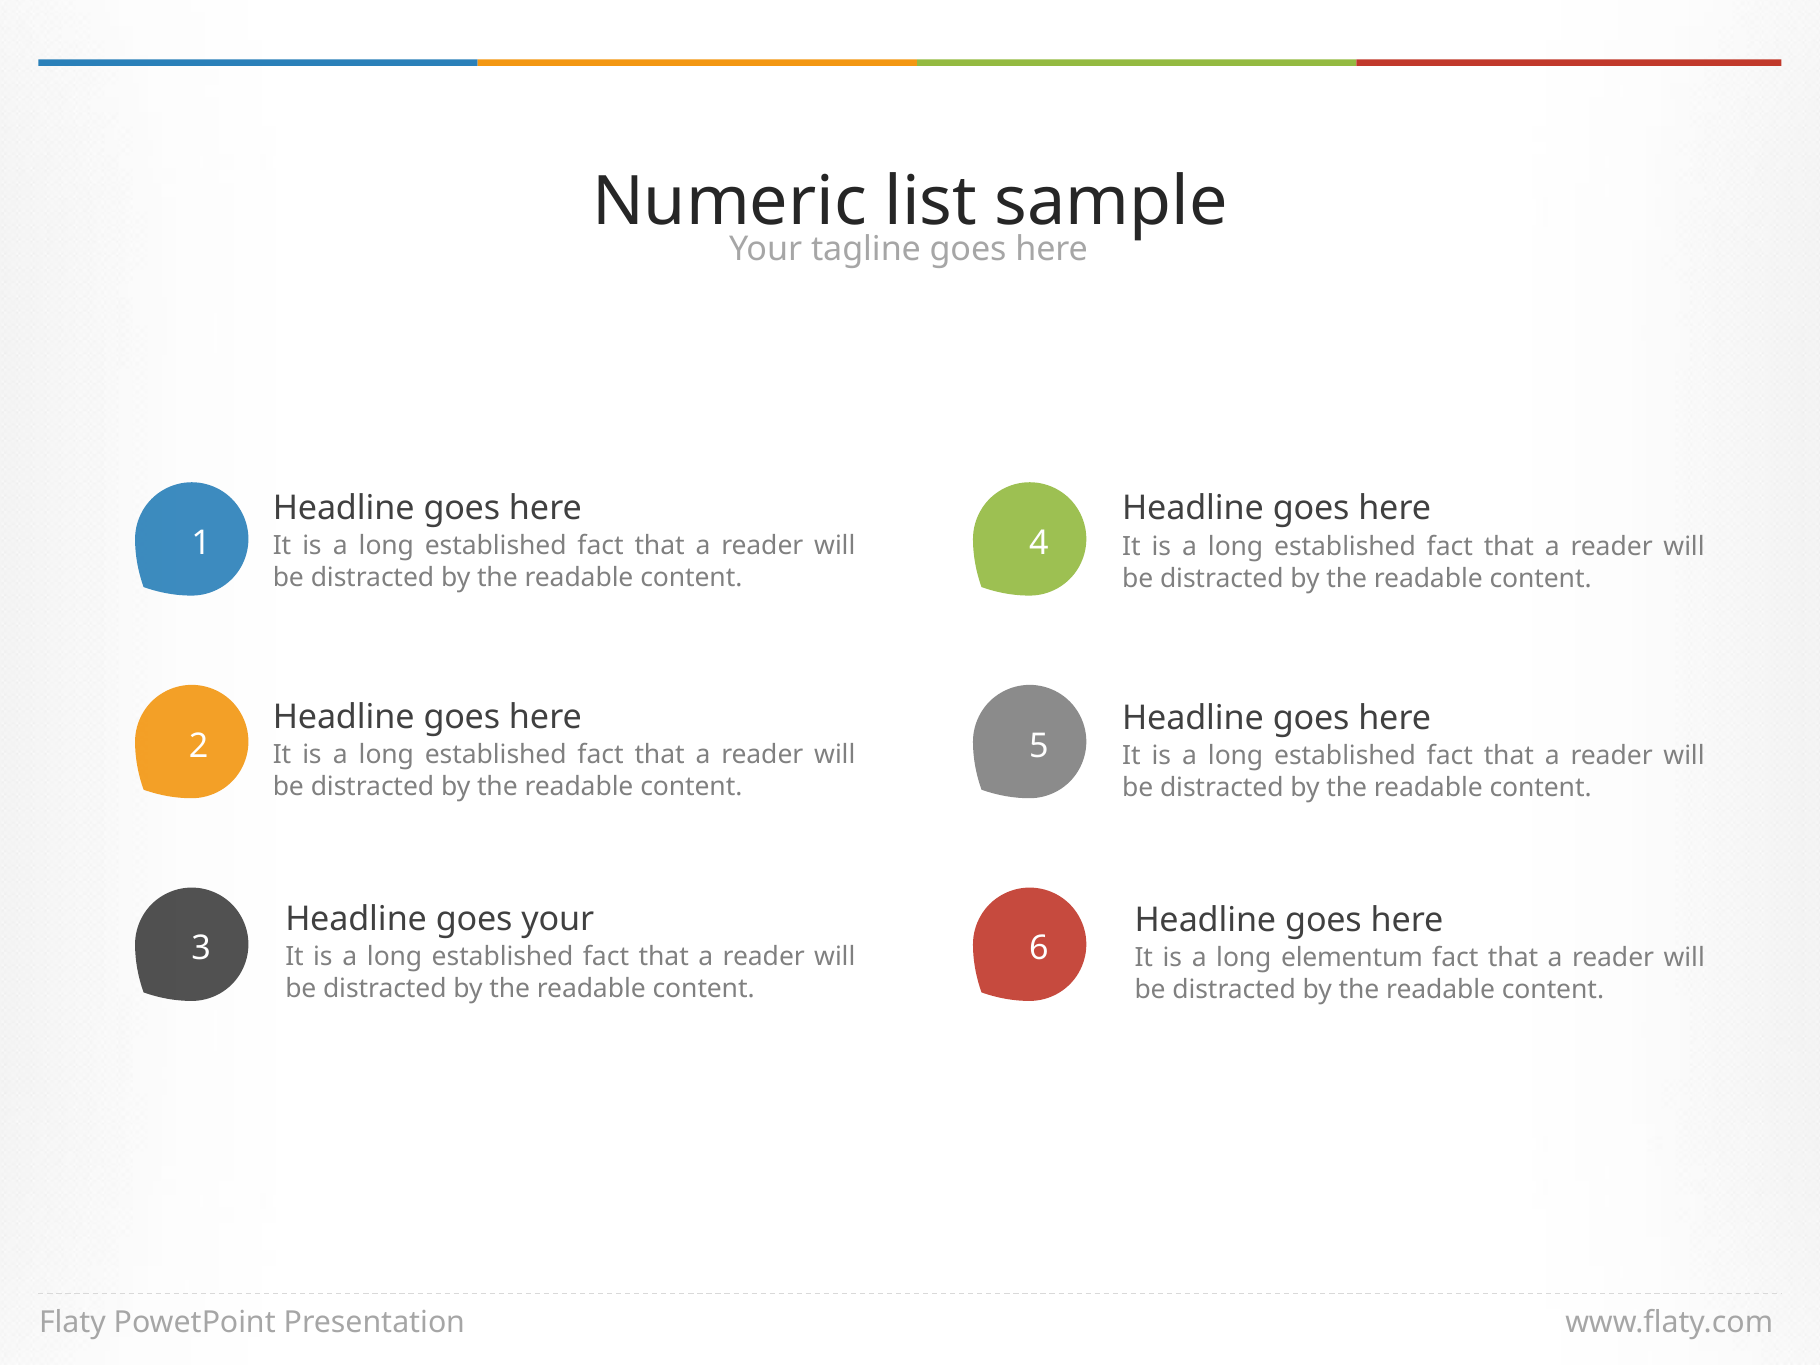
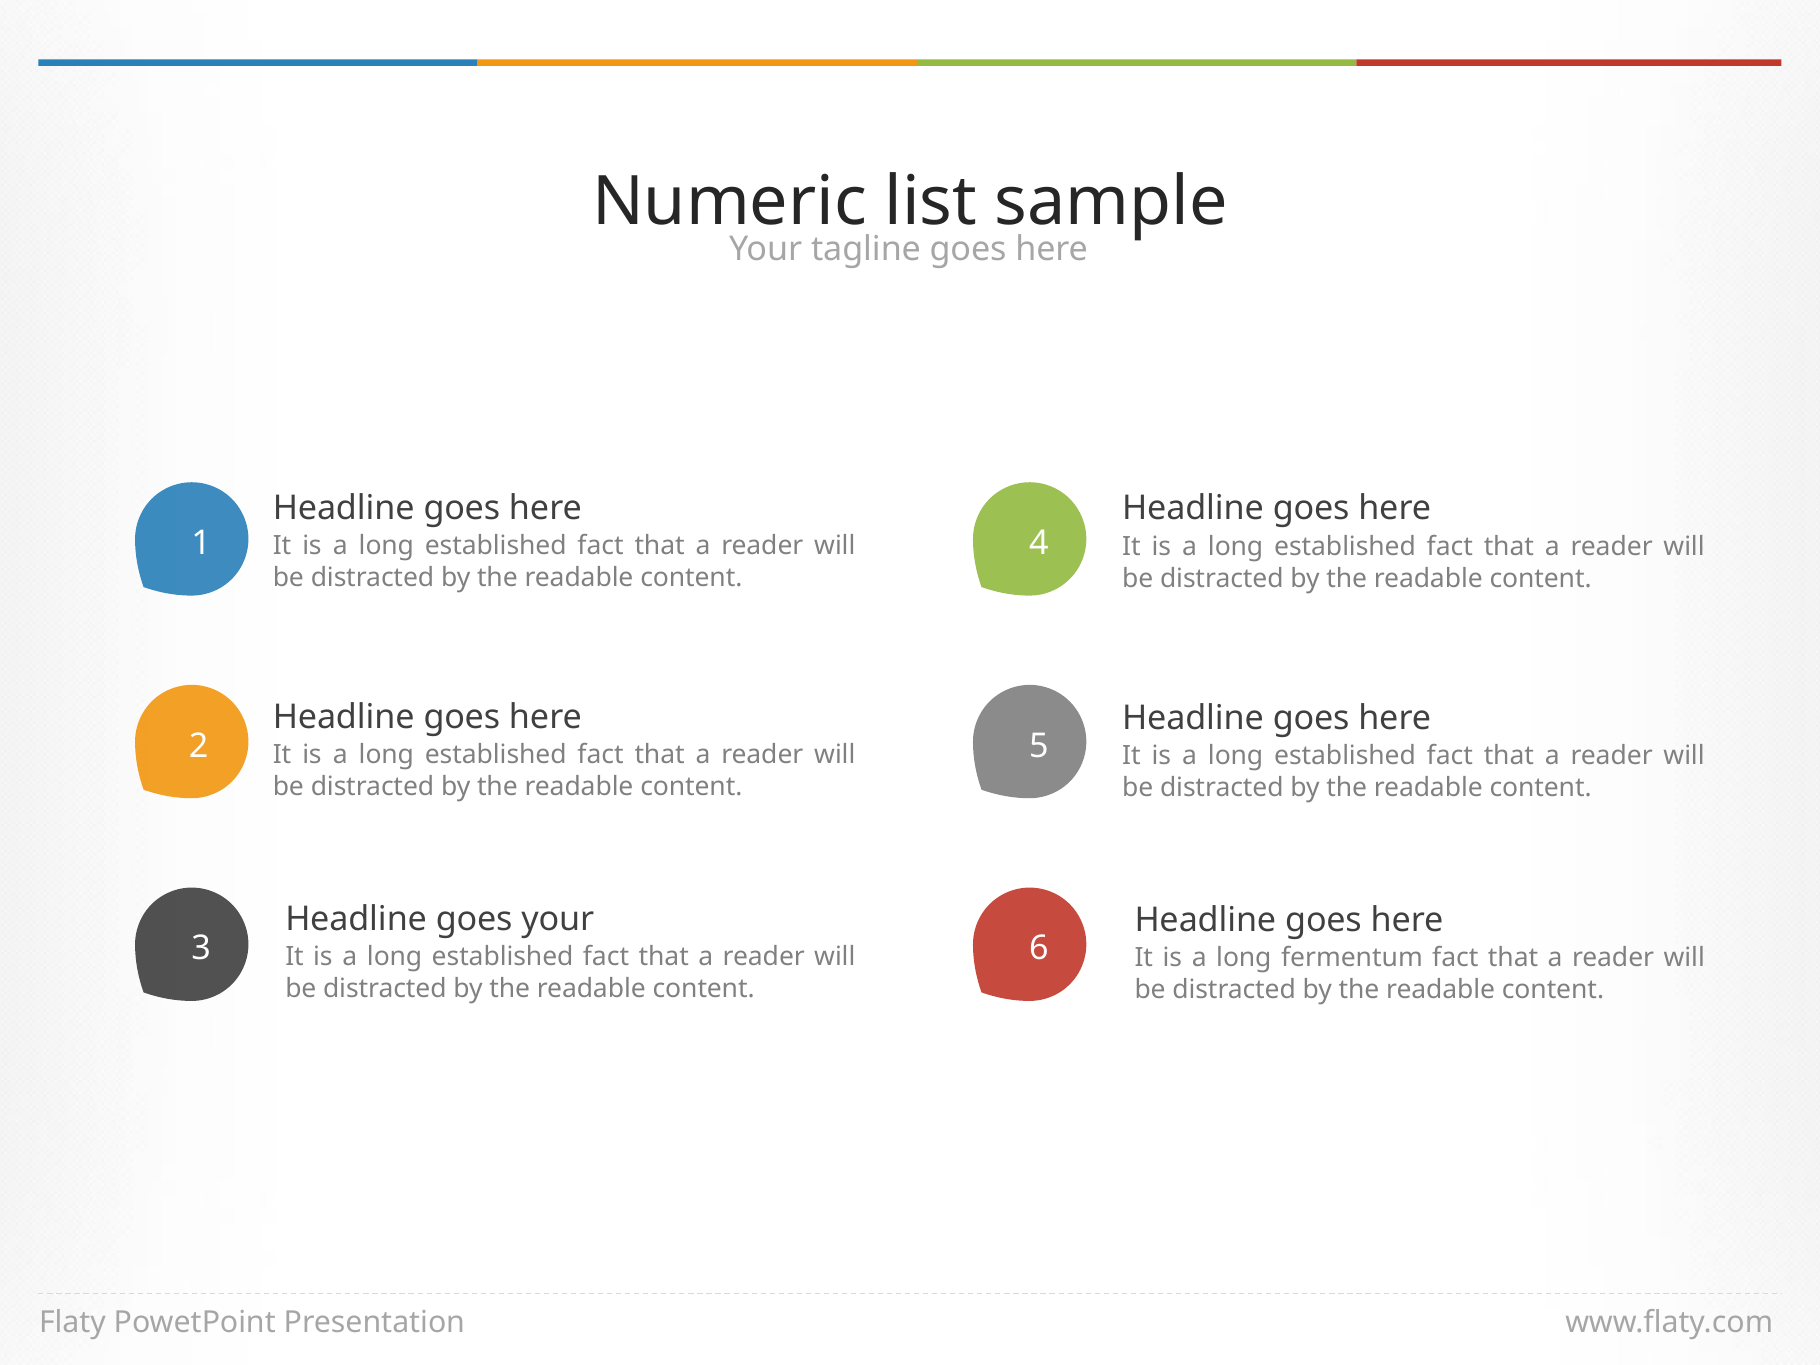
elementum: elementum -> fermentum
